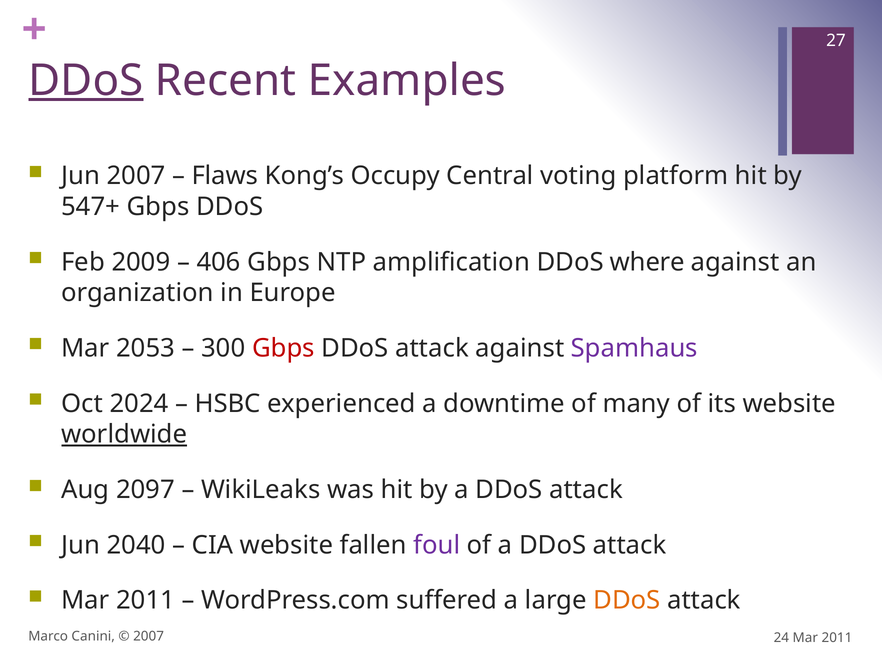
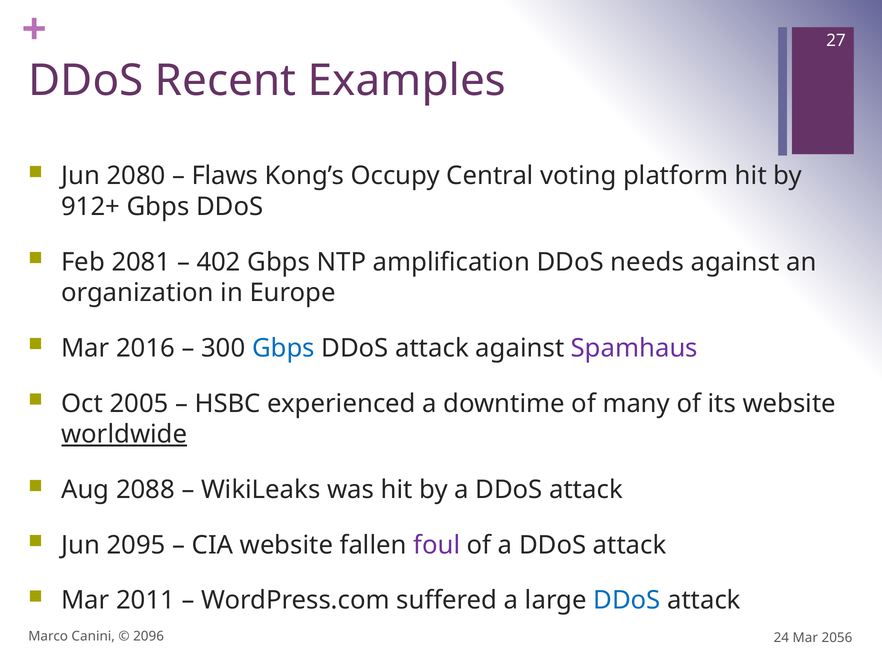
DDoS at (86, 81) underline: present -> none
Jun 2007: 2007 -> 2080
547+: 547+ -> 912+
2009: 2009 -> 2081
406: 406 -> 402
where: where -> needs
2053: 2053 -> 2016
Gbps at (283, 349) colour: red -> blue
2024: 2024 -> 2005
2097: 2097 -> 2088
2040: 2040 -> 2095
DDoS at (627, 601) colour: orange -> blue
2007 at (149, 637): 2007 -> 2096
24 Mar 2011: 2011 -> 2056
